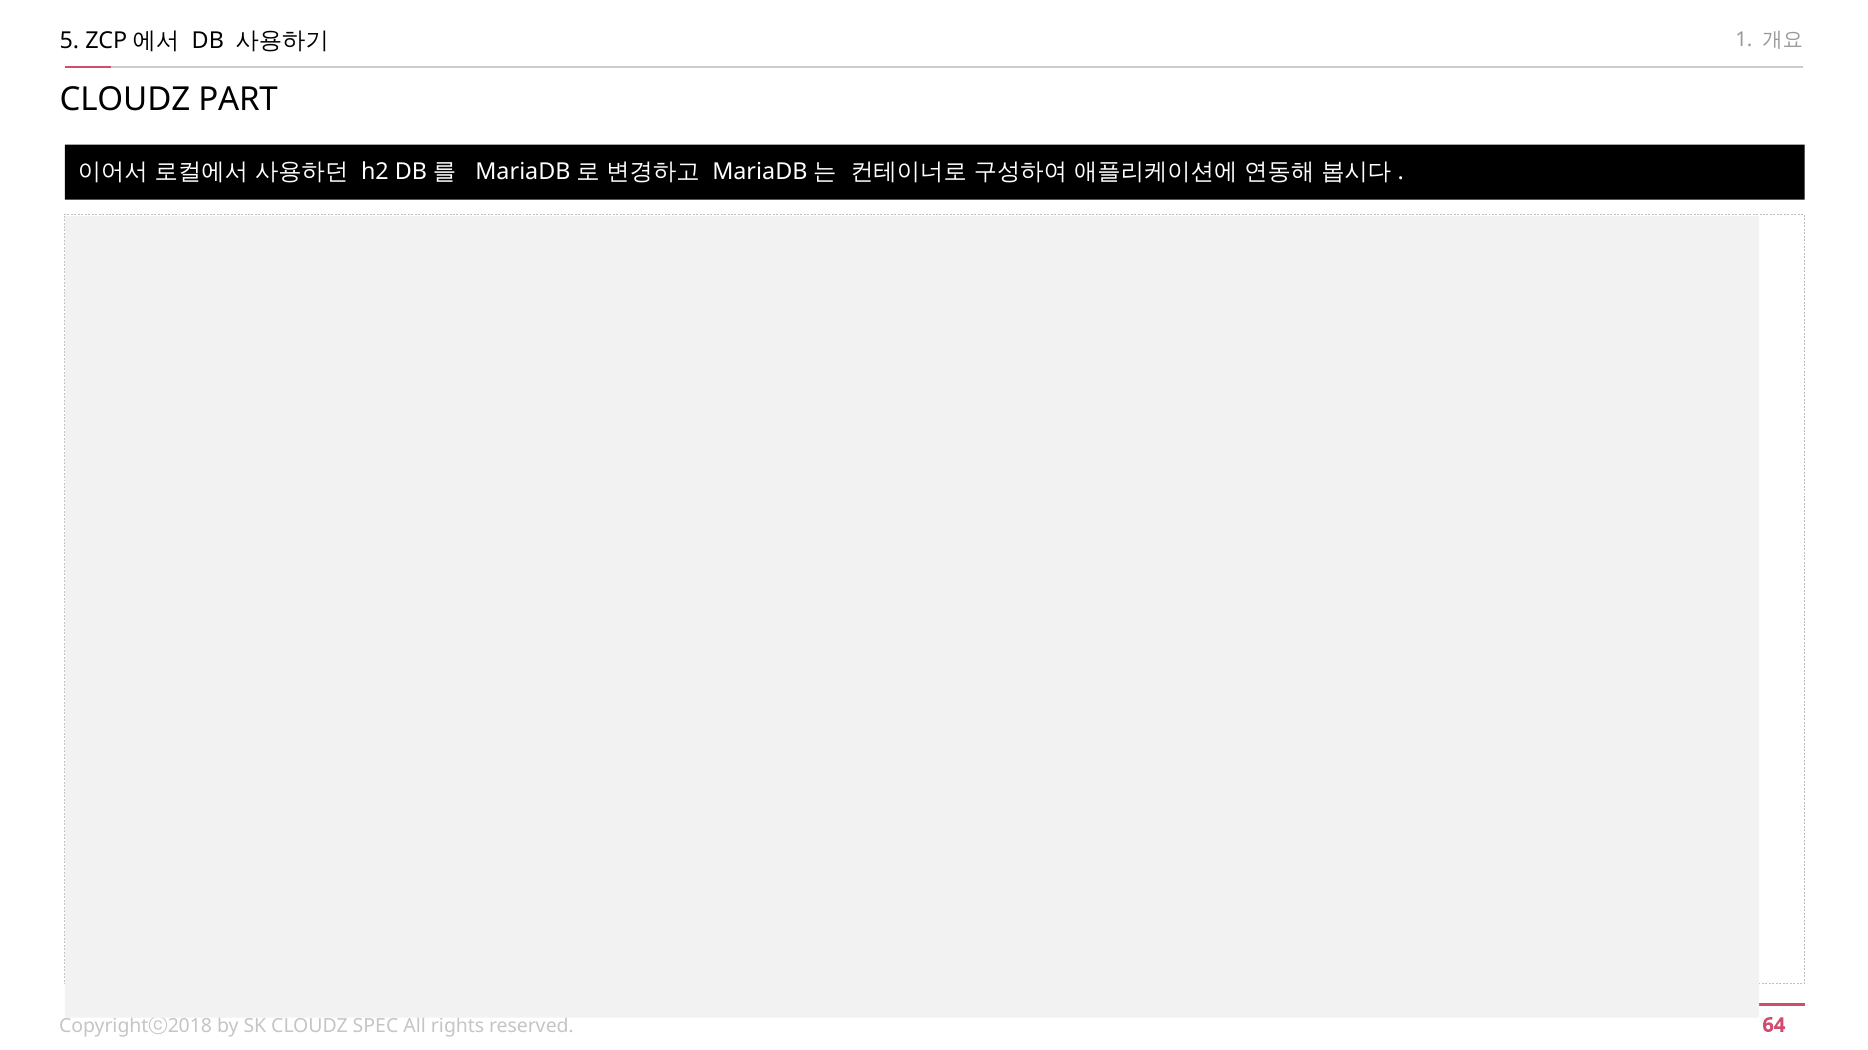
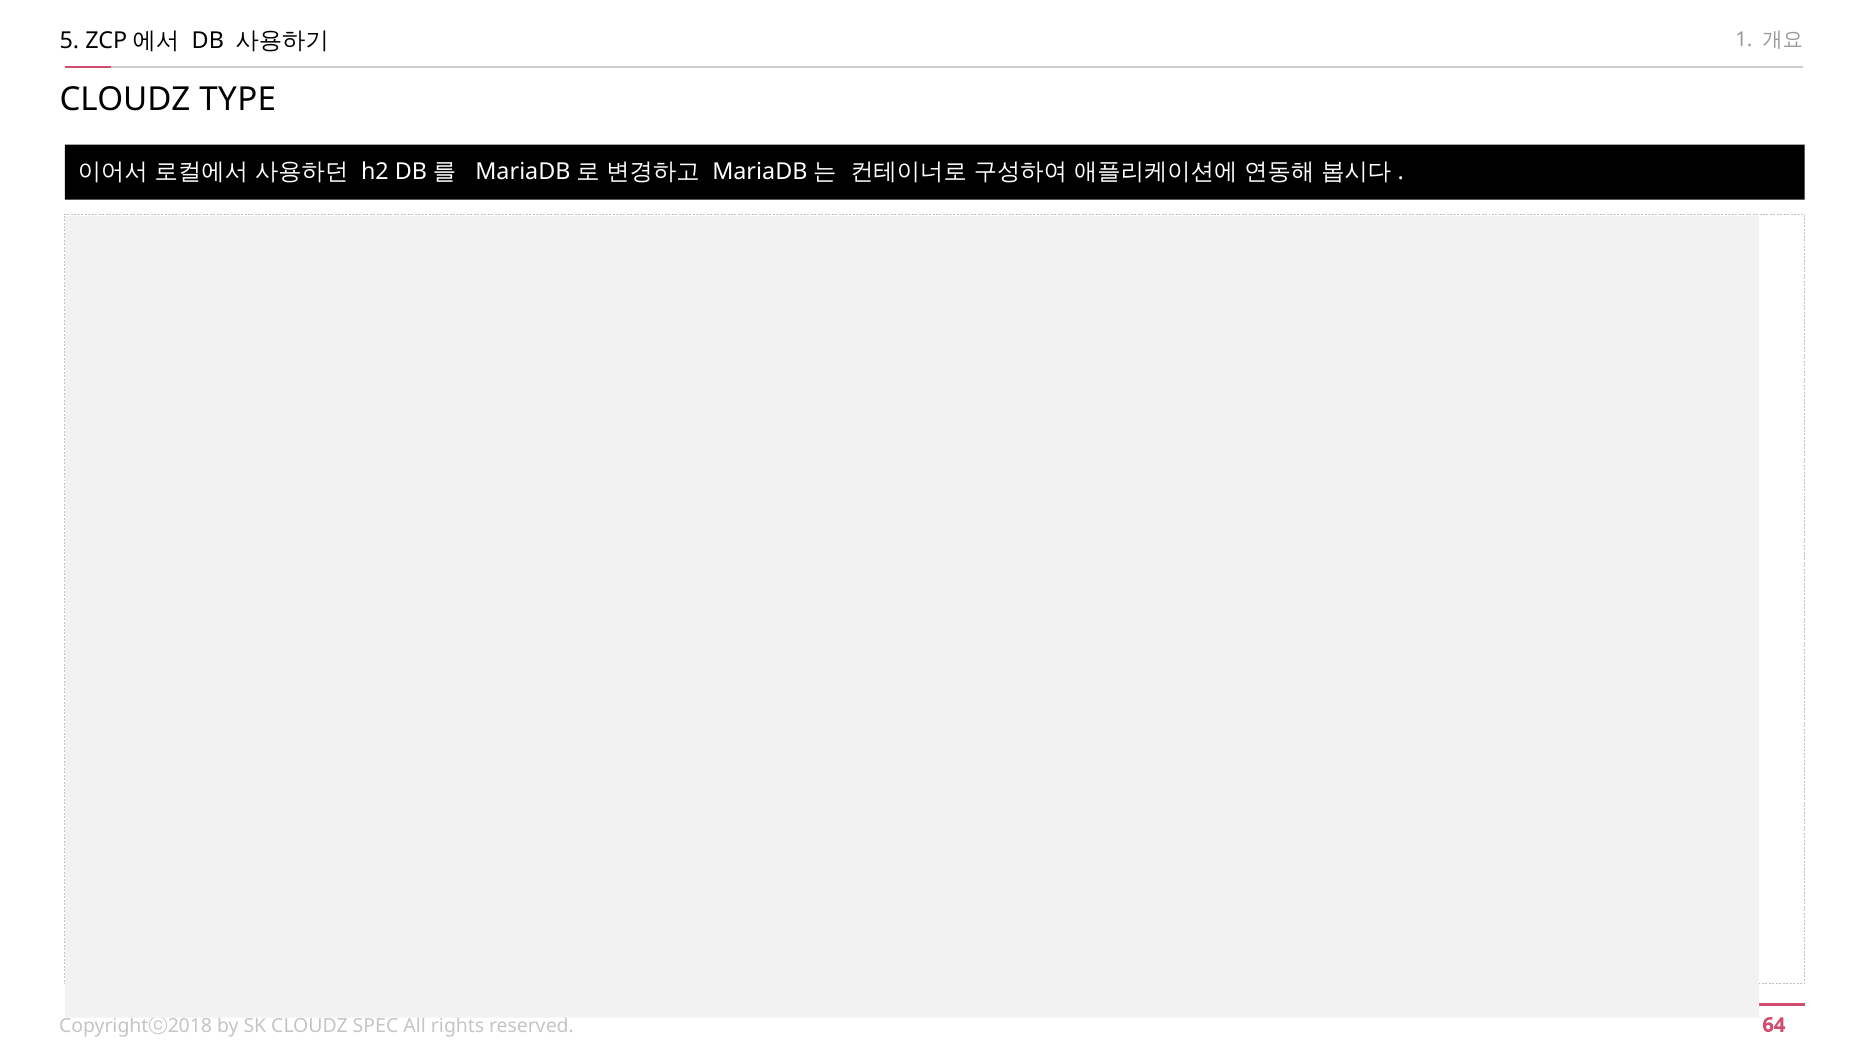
PART: PART -> TYPE
